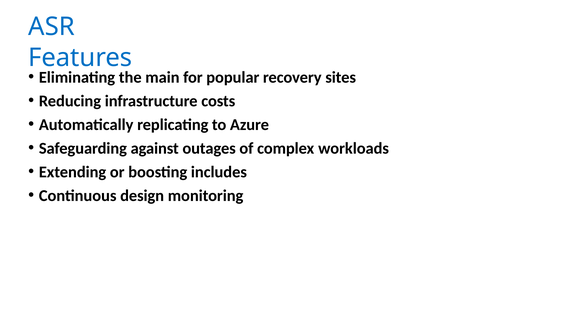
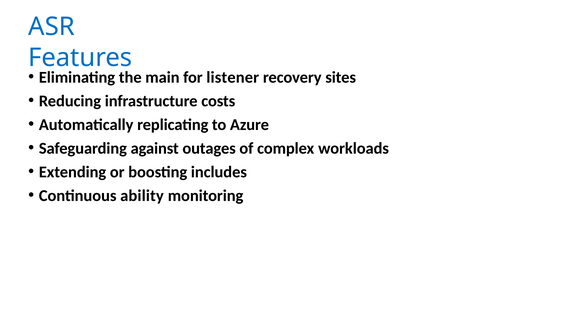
popular: popular -> listener
design: design -> ability
